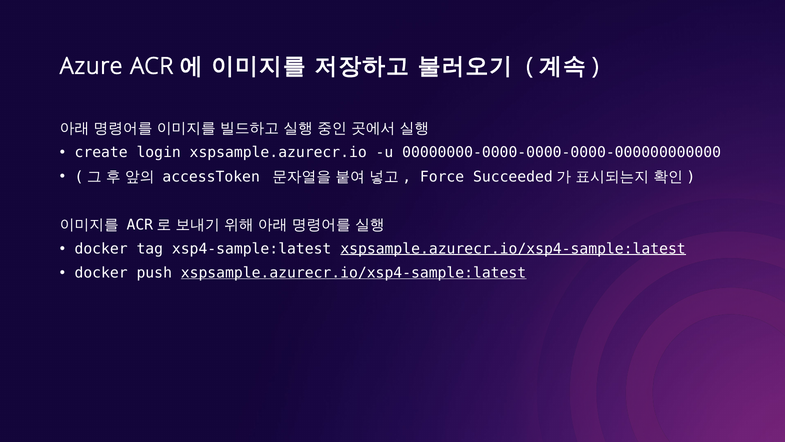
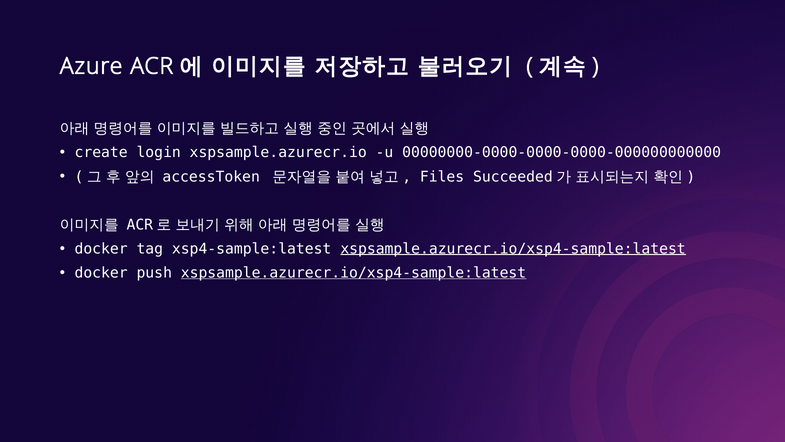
Force: Force -> Files
